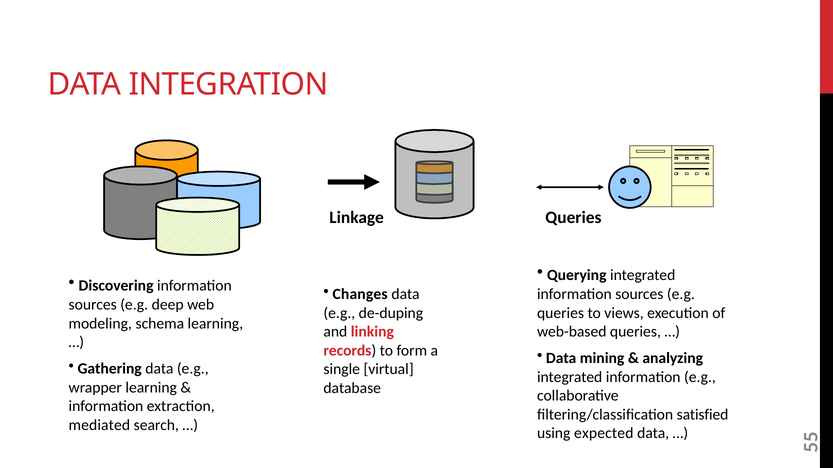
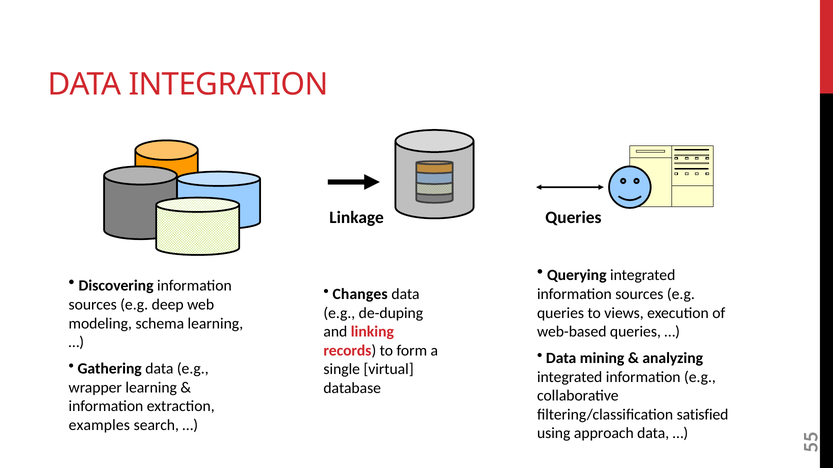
mediated: mediated -> examples
expected: expected -> approach
